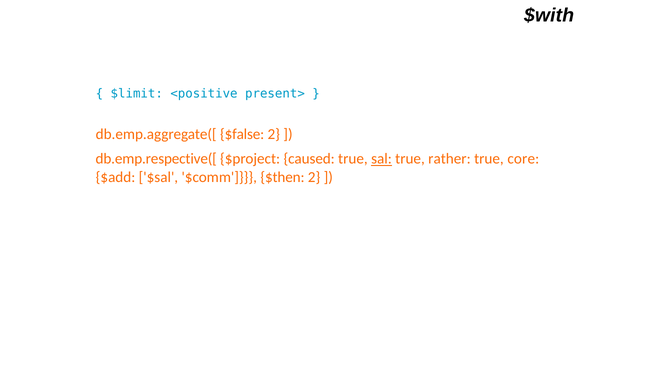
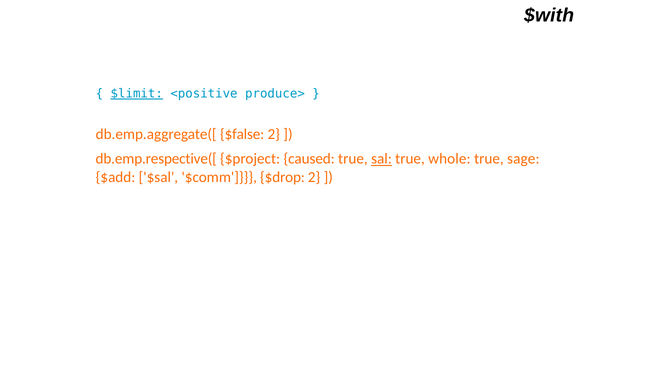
$limit underline: none -> present
present>: present> -> produce>
rather: rather -> whole
core: core -> sage
$then: $then -> $drop
